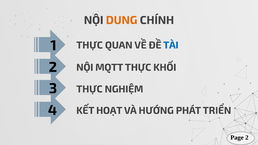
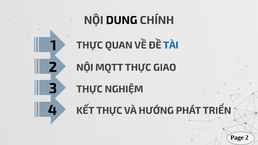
DUNG colour: orange -> black
KHỐI: KHỐI -> GIAO
KẾT HOẠT: HOẠT -> THỰC
